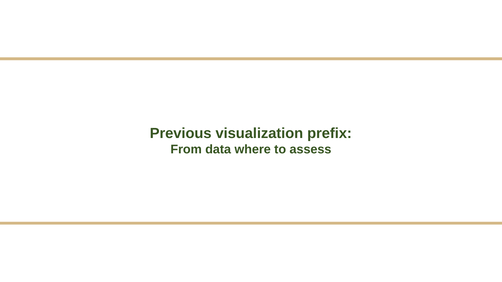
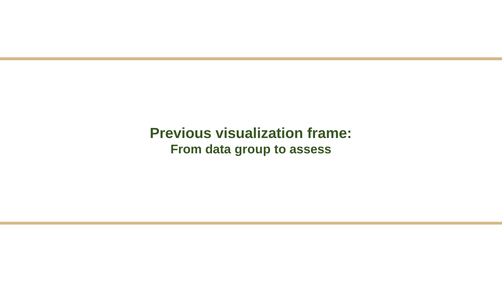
prefix: prefix -> frame
where: where -> group
